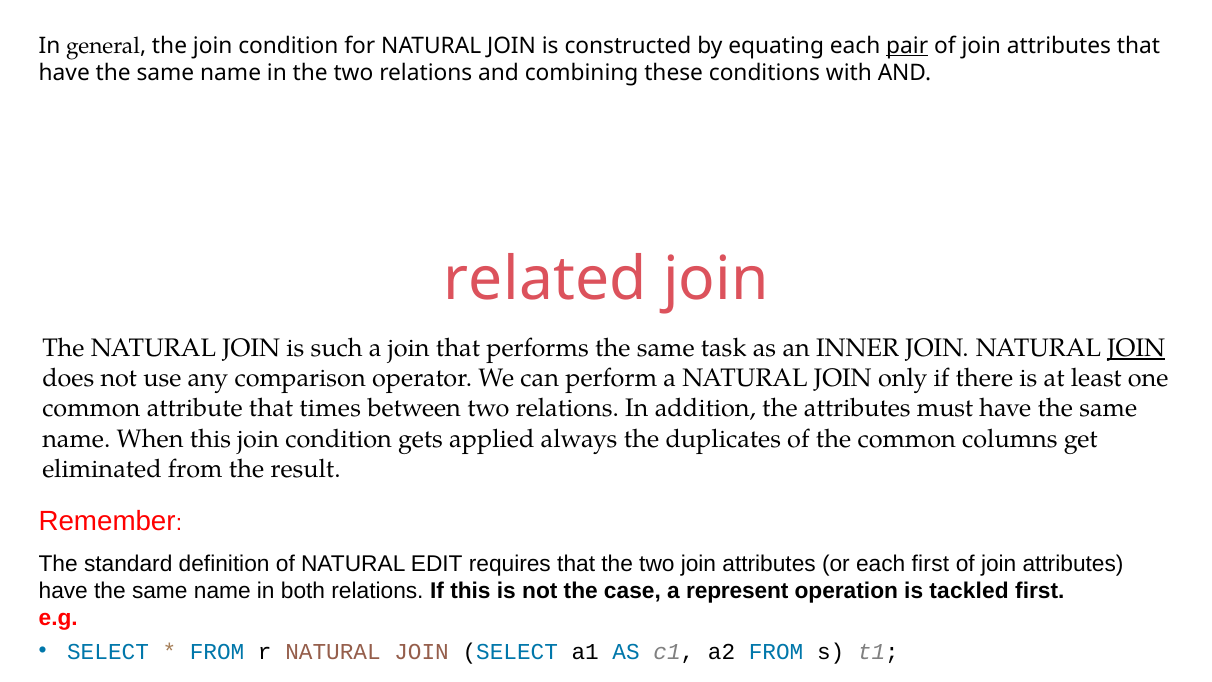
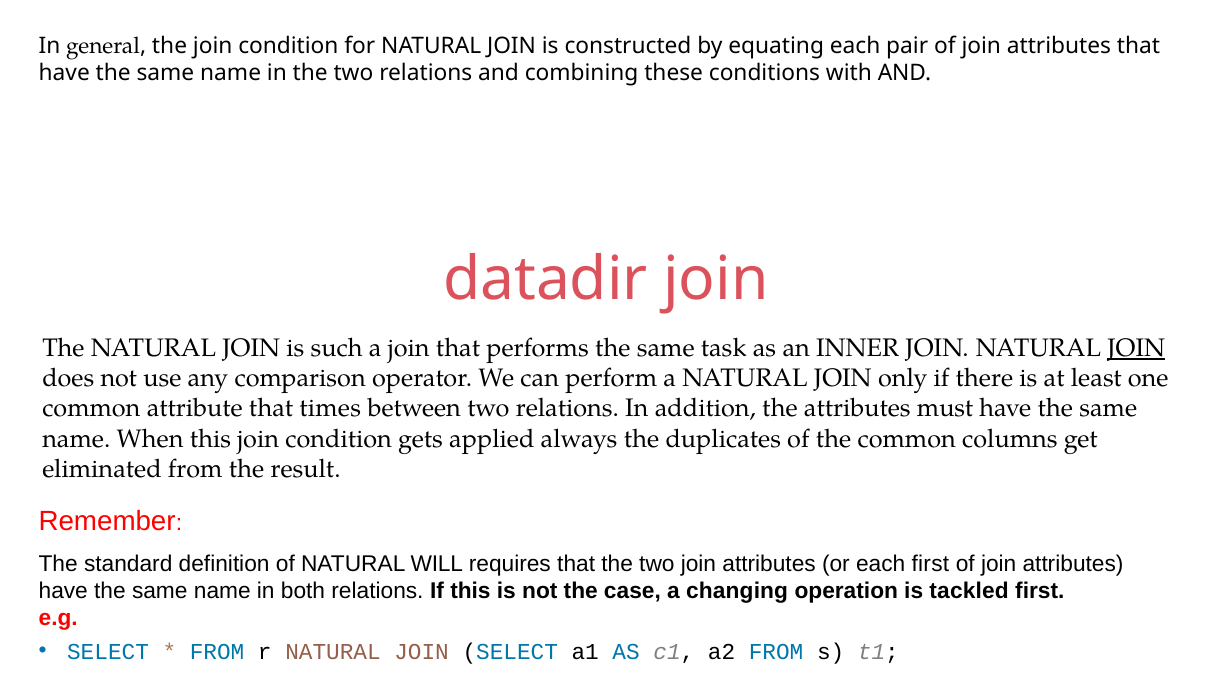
pair underline: present -> none
related: related -> datadir
EDIT: EDIT -> WILL
represent: represent -> changing
